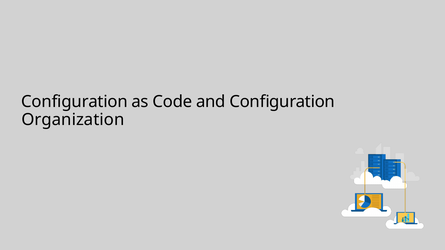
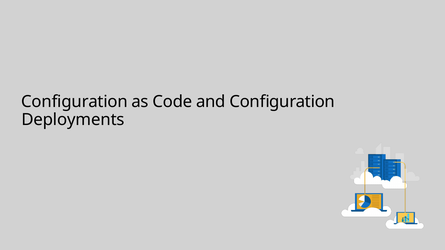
Organization: Organization -> Deployments
